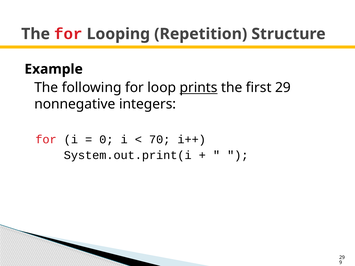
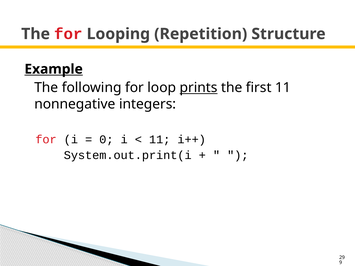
Example underline: none -> present
first 29: 29 -> 11
70 at (160, 140): 70 -> 11
